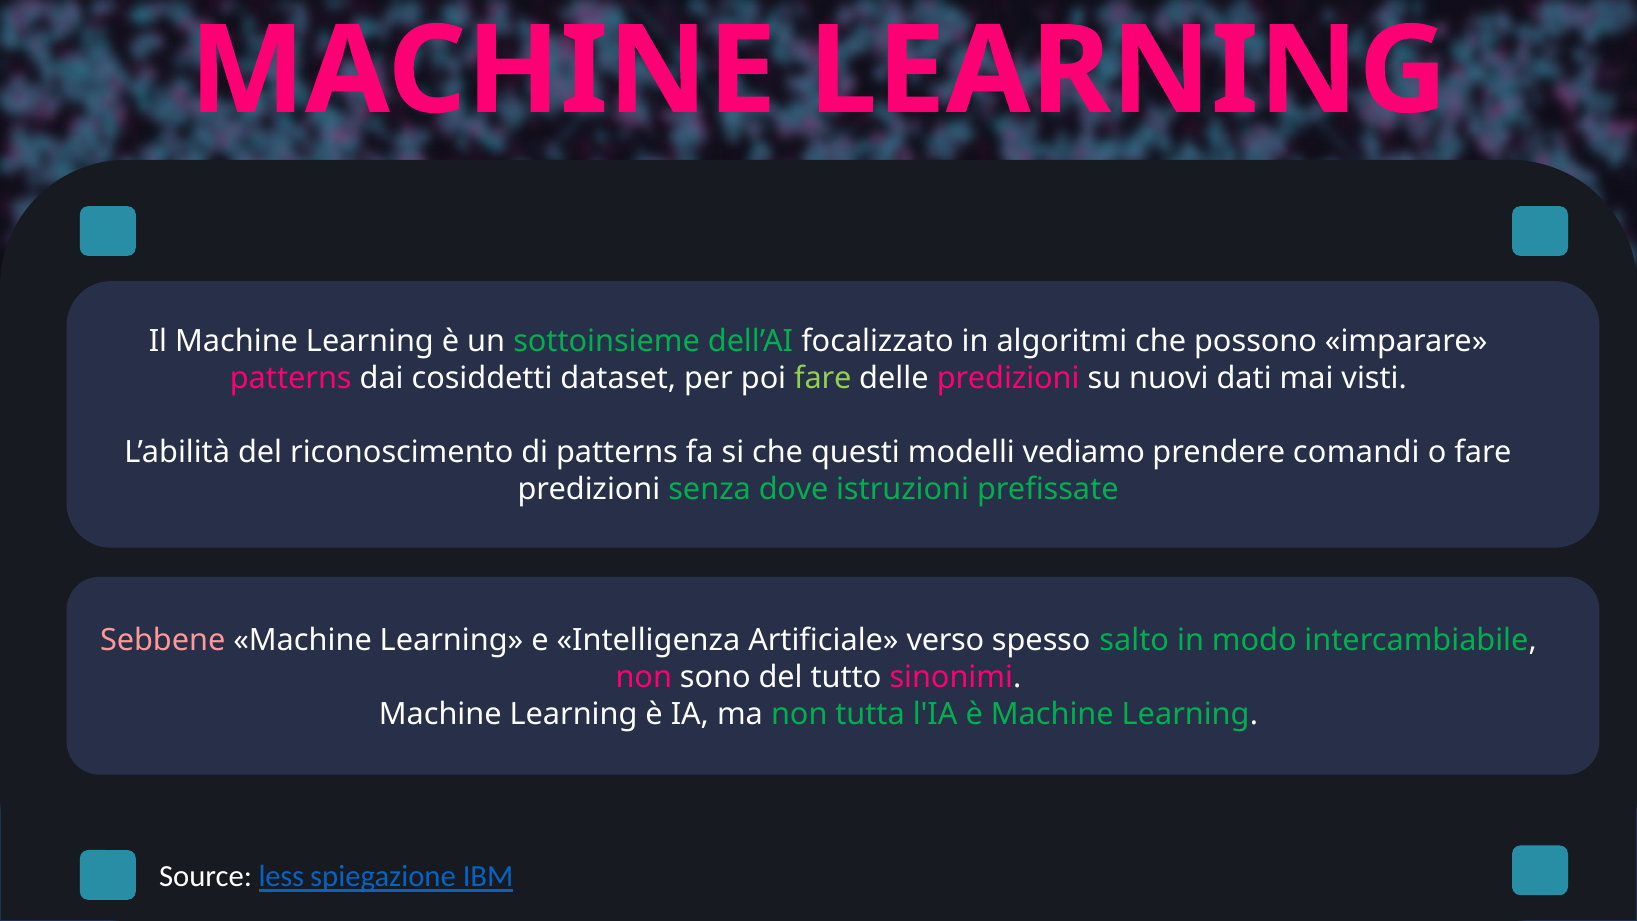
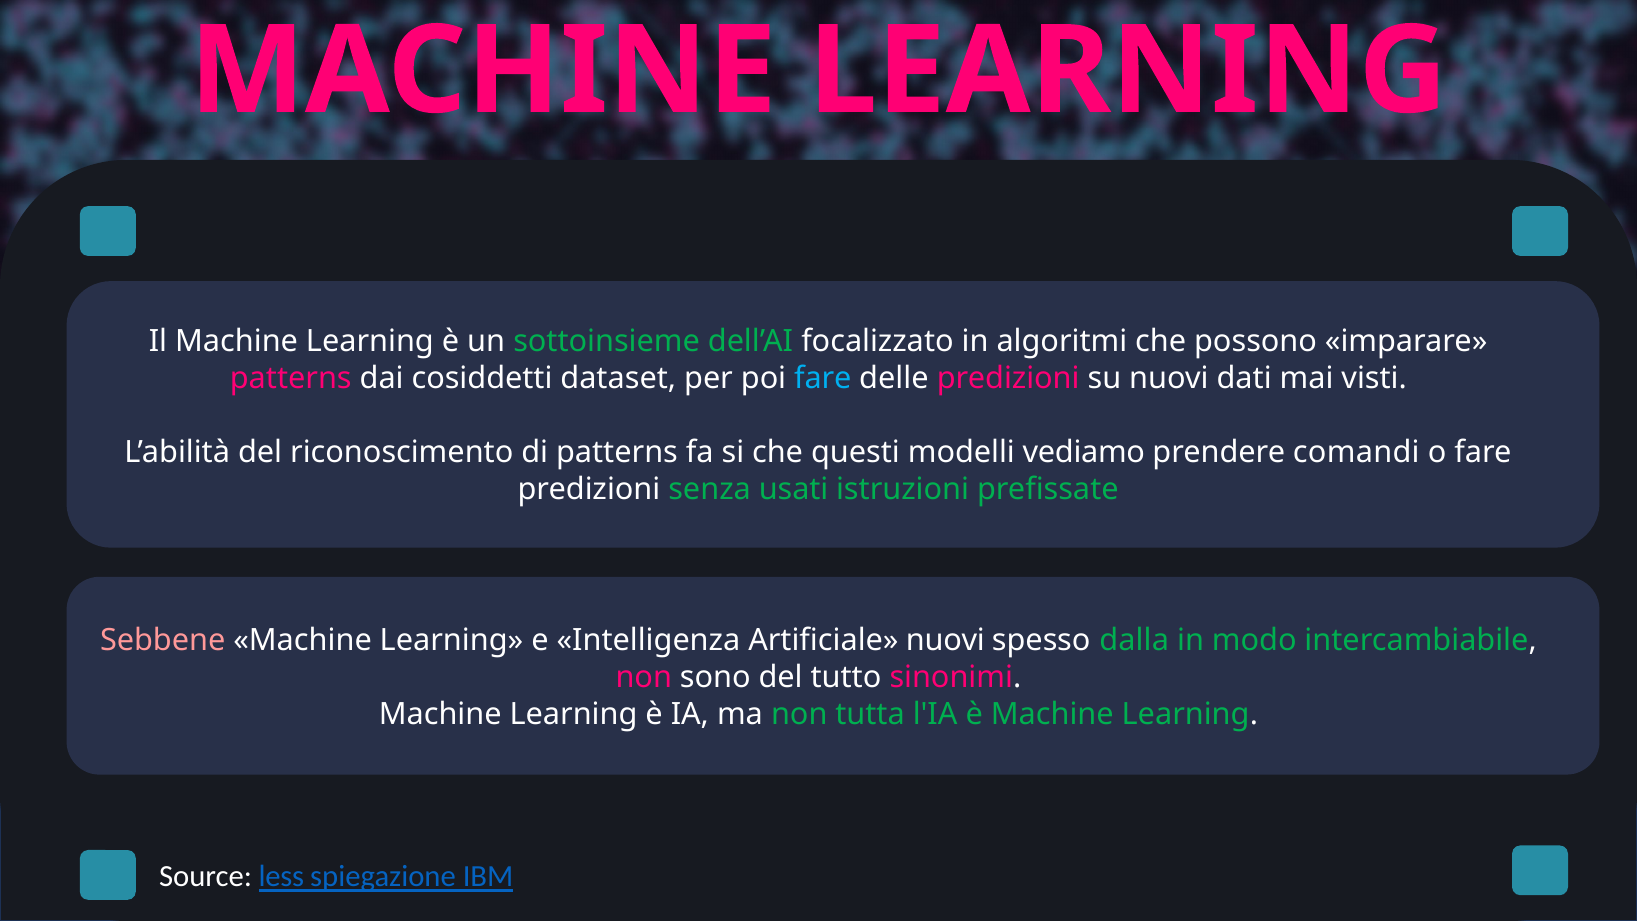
fare at (823, 379) colour: light green -> light blue
dove: dove -> usati
Artificiale verso: verso -> nuovi
salto: salto -> dalla
